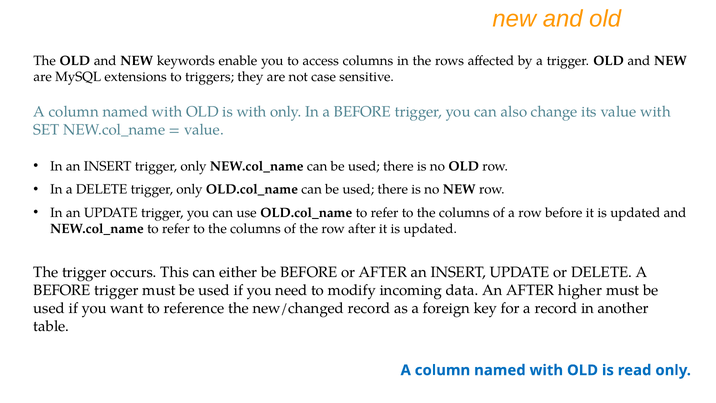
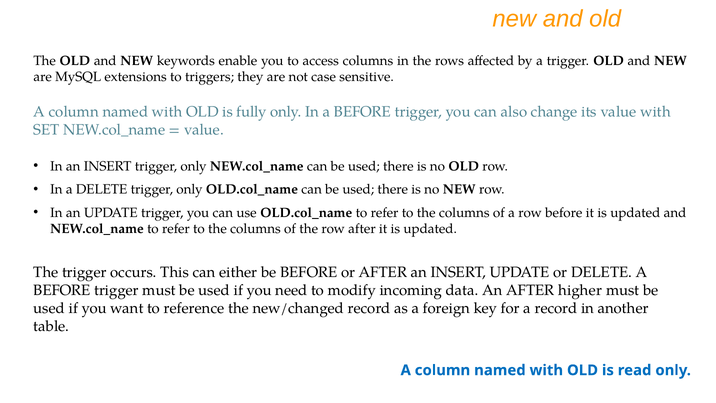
is with: with -> fully
